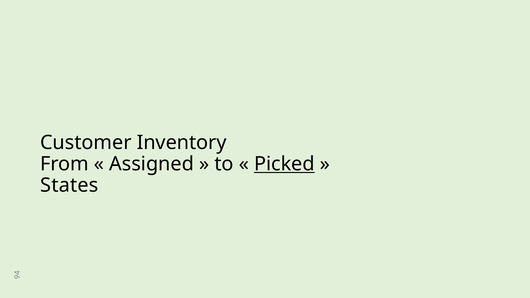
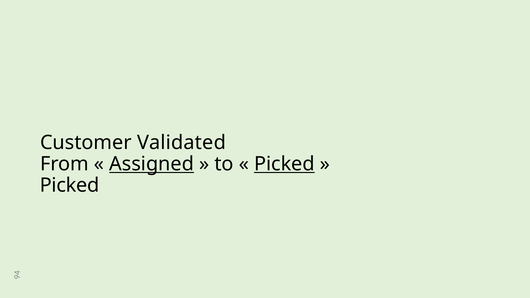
Inventory: Inventory -> Validated
Assigned underline: none -> present
States at (69, 185): States -> Picked
